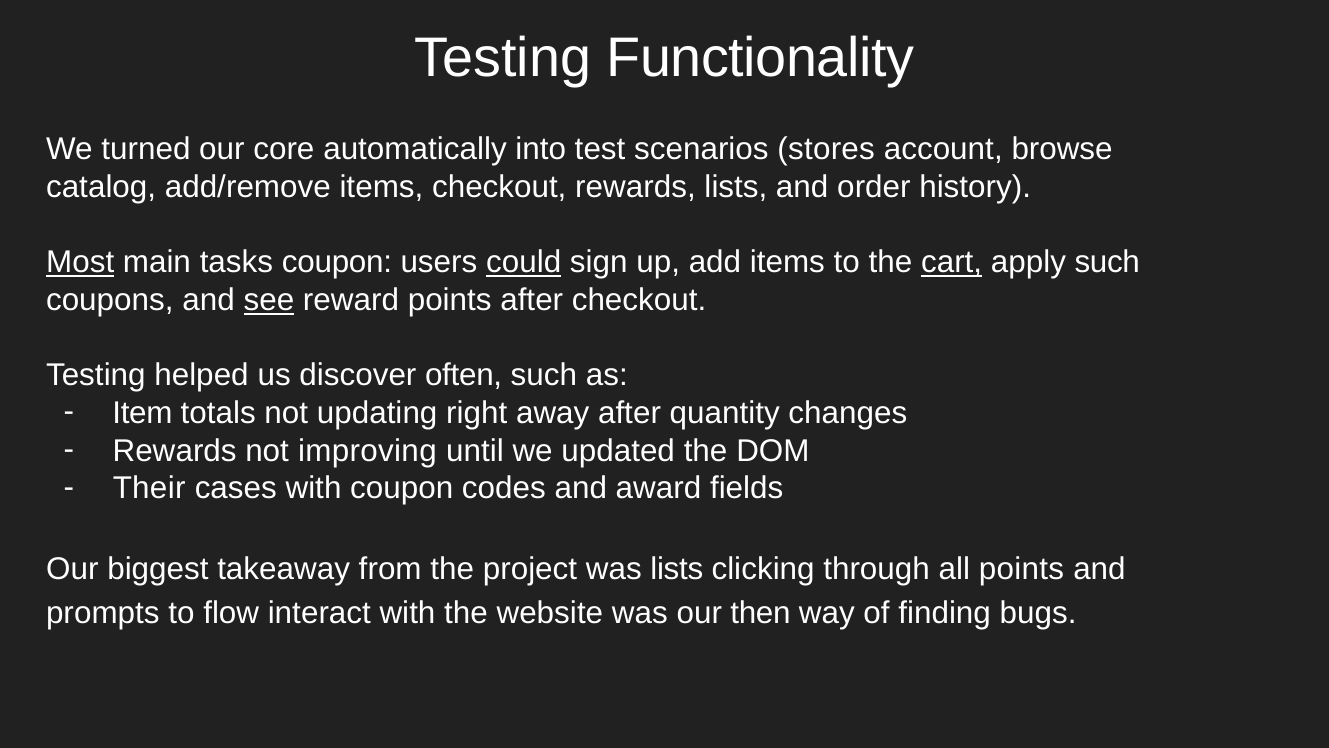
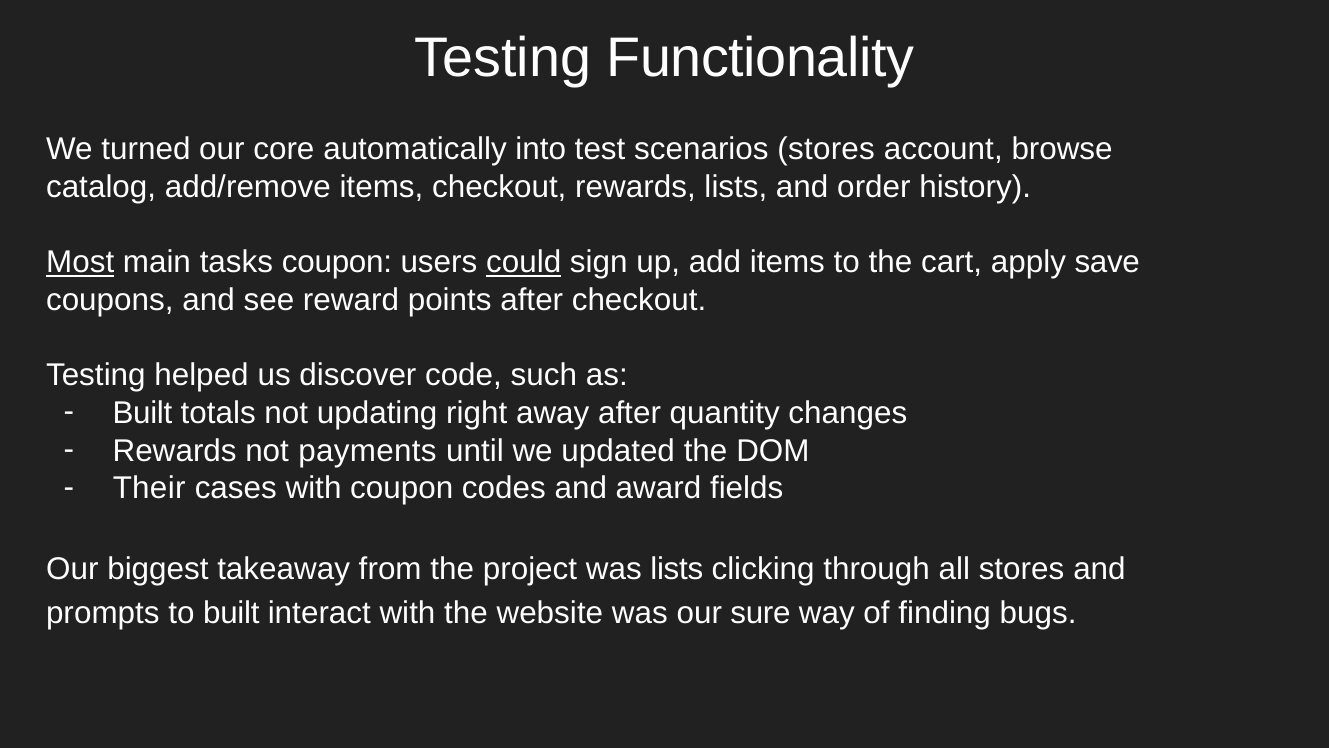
cart underline: present -> none
apply such: such -> save
see underline: present -> none
often: often -> code
Item at (142, 413): Item -> Built
improving: improving -> payments
all points: points -> stores
to flow: flow -> built
then: then -> sure
